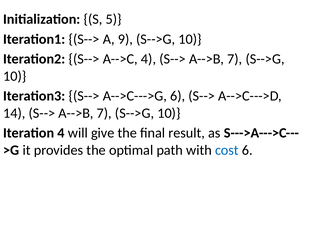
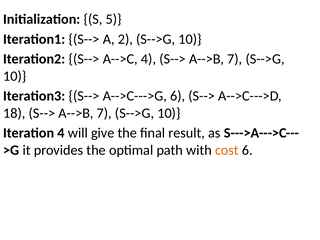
9: 9 -> 2
14: 14 -> 18
cost colour: blue -> orange
